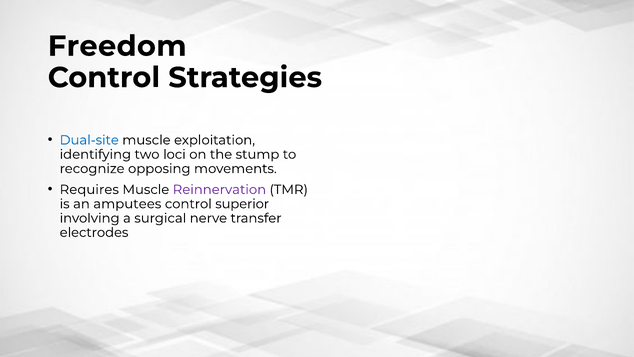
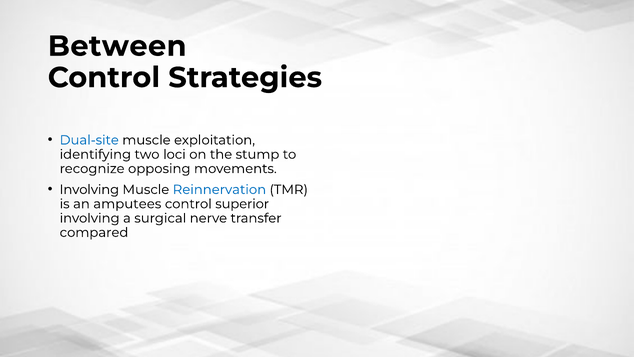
Freedom: Freedom -> Between
Requires at (89, 189): Requires -> Involving
Reinnervation colour: purple -> blue
electrodes: electrodes -> compared
